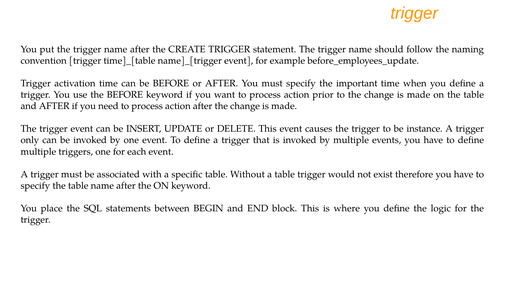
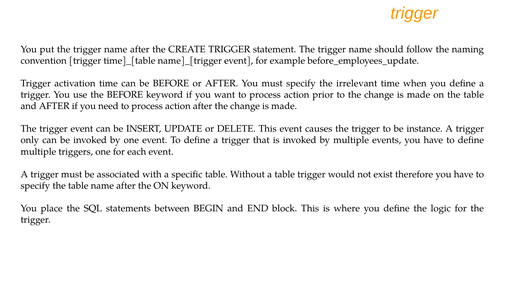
important: important -> irrelevant
